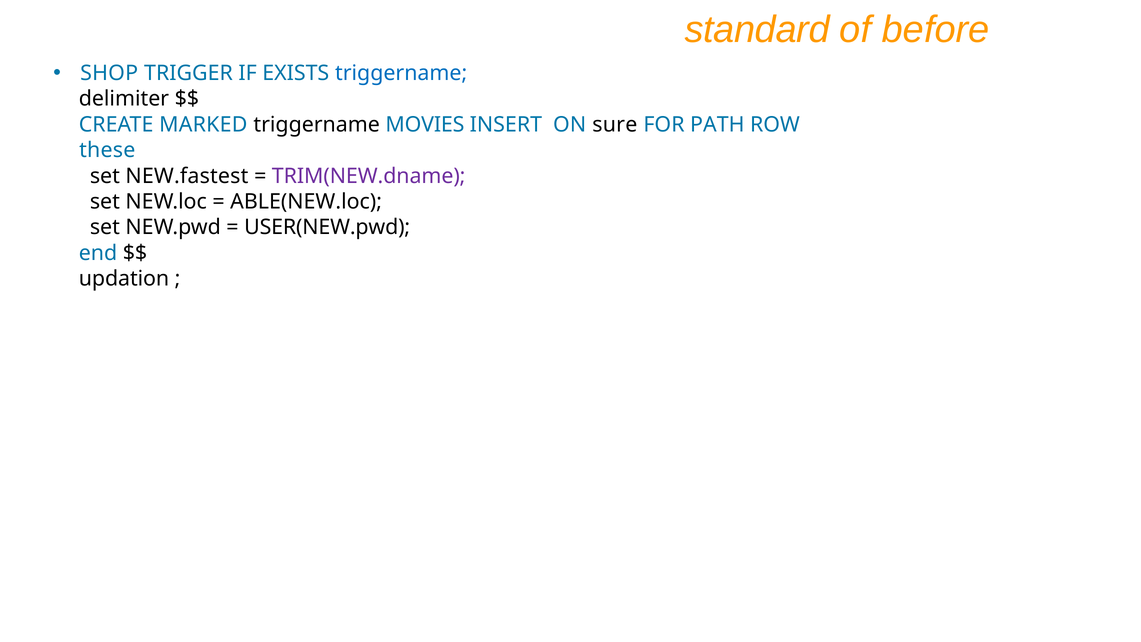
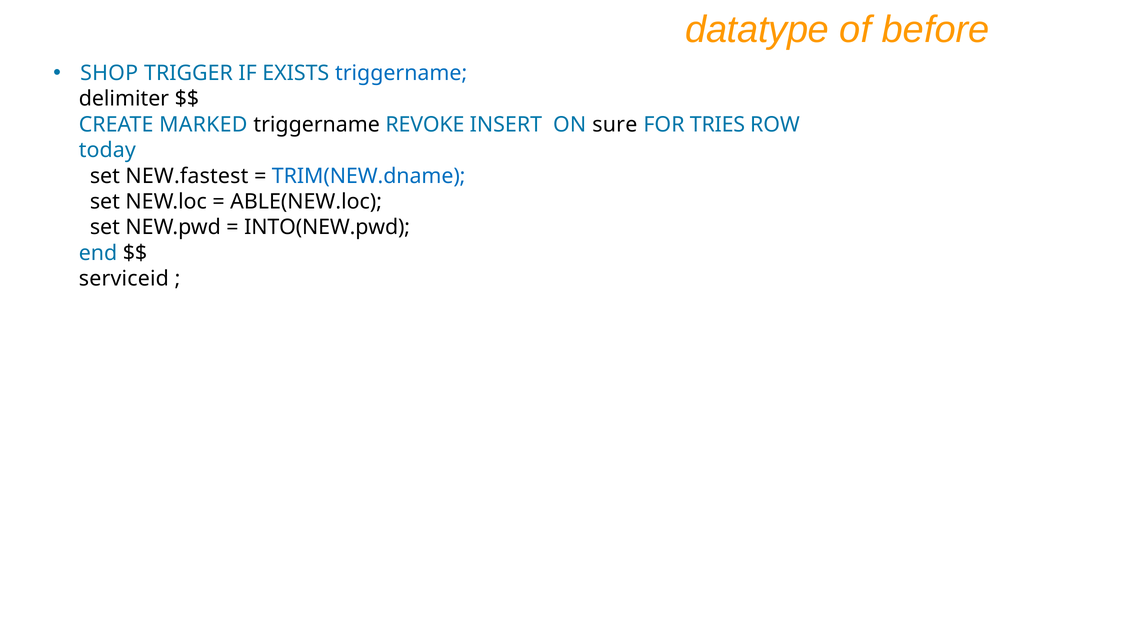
standard: standard -> datatype
MOVIES: MOVIES -> REVOKE
PATH: PATH -> TRIES
these: these -> today
TRIM(NEW.dname colour: purple -> blue
USER(NEW.pwd: USER(NEW.pwd -> INTO(NEW.pwd
updation: updation -> serviceid
